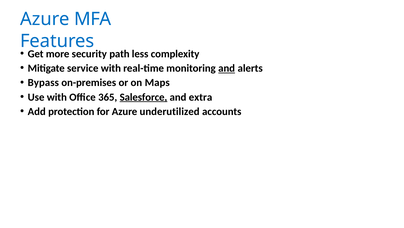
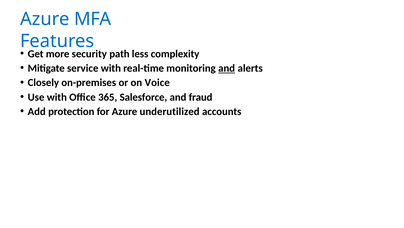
Bypass: Bypass -> Closely
Maps: Maps -> Voice
Salesforce underline: present -> none
extra: extra -> fraud
